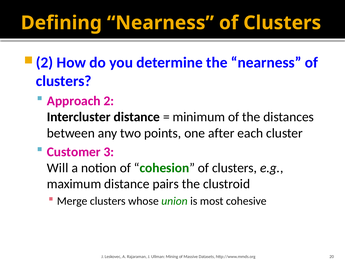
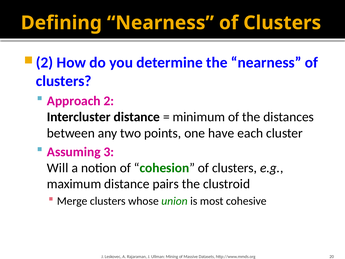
after: after -> have
Customer: Customer -> Assuming
